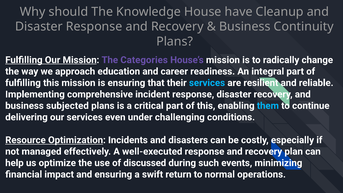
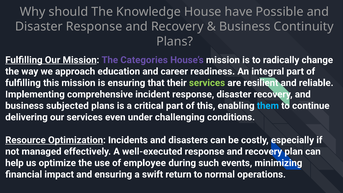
Cleanup: Cleanup -> Possible
services at (207, 83) colour: light blue -> light green
discussed: discussed -> employee
